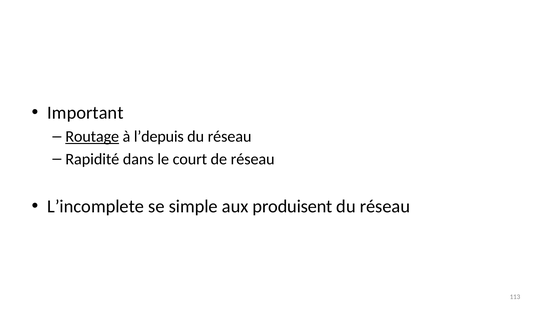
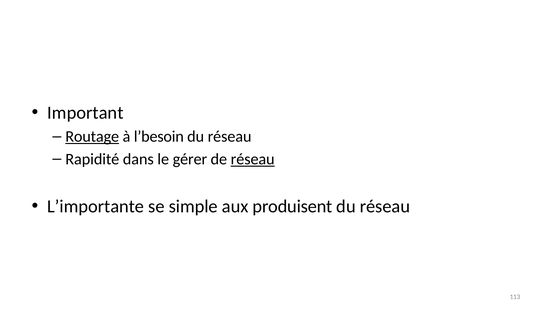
l’depuis: l’depuis -> l’besoin
court: court -> gérer
réseau at (253, 159) underline: none -> present
L’incomplete: L’incomplete -> L’importante
